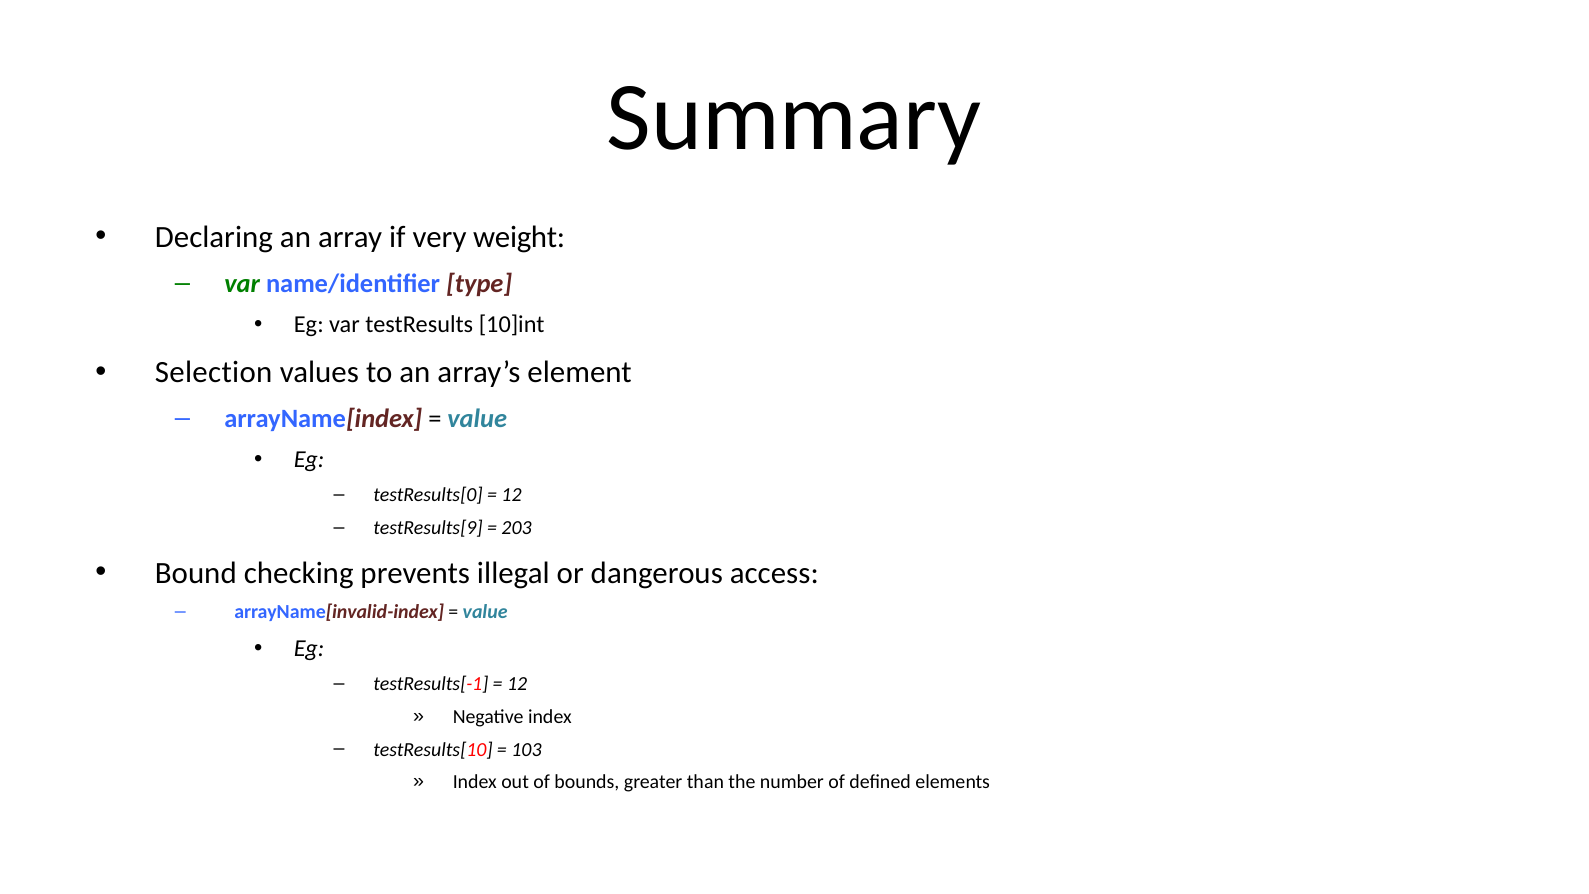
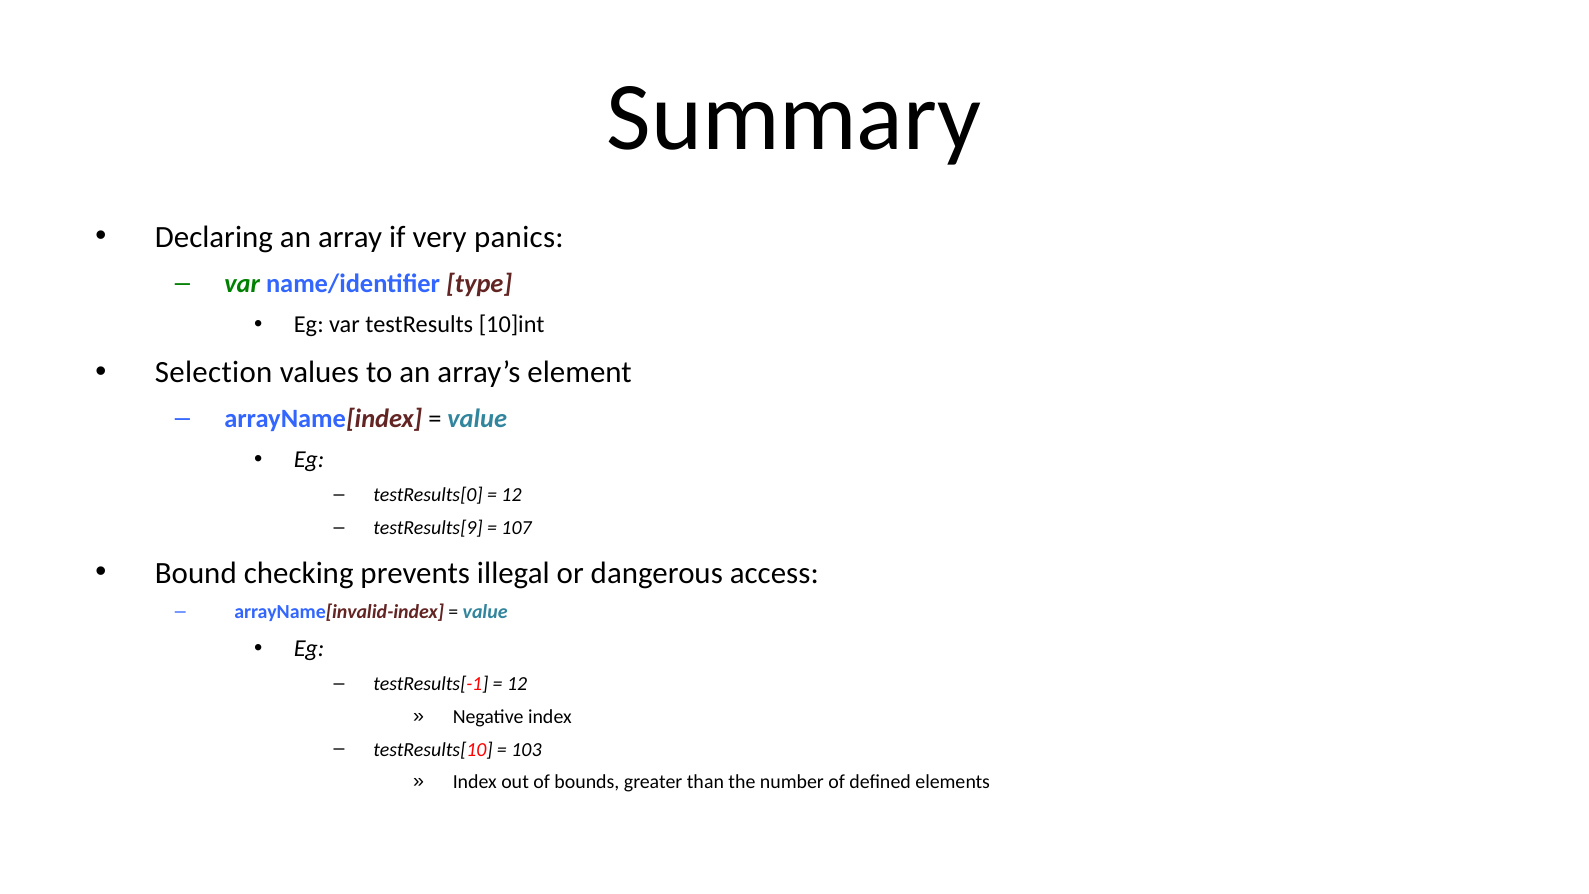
weight: weight -> panics
203: 203 -> 107
